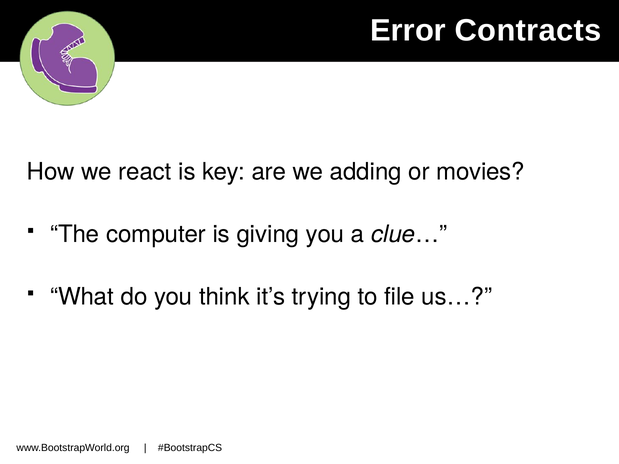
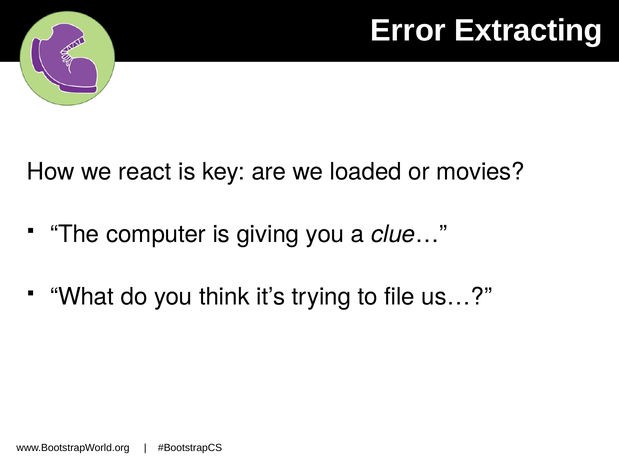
Contracts: Contracts -> Extracting
adding: adding -> loaded
